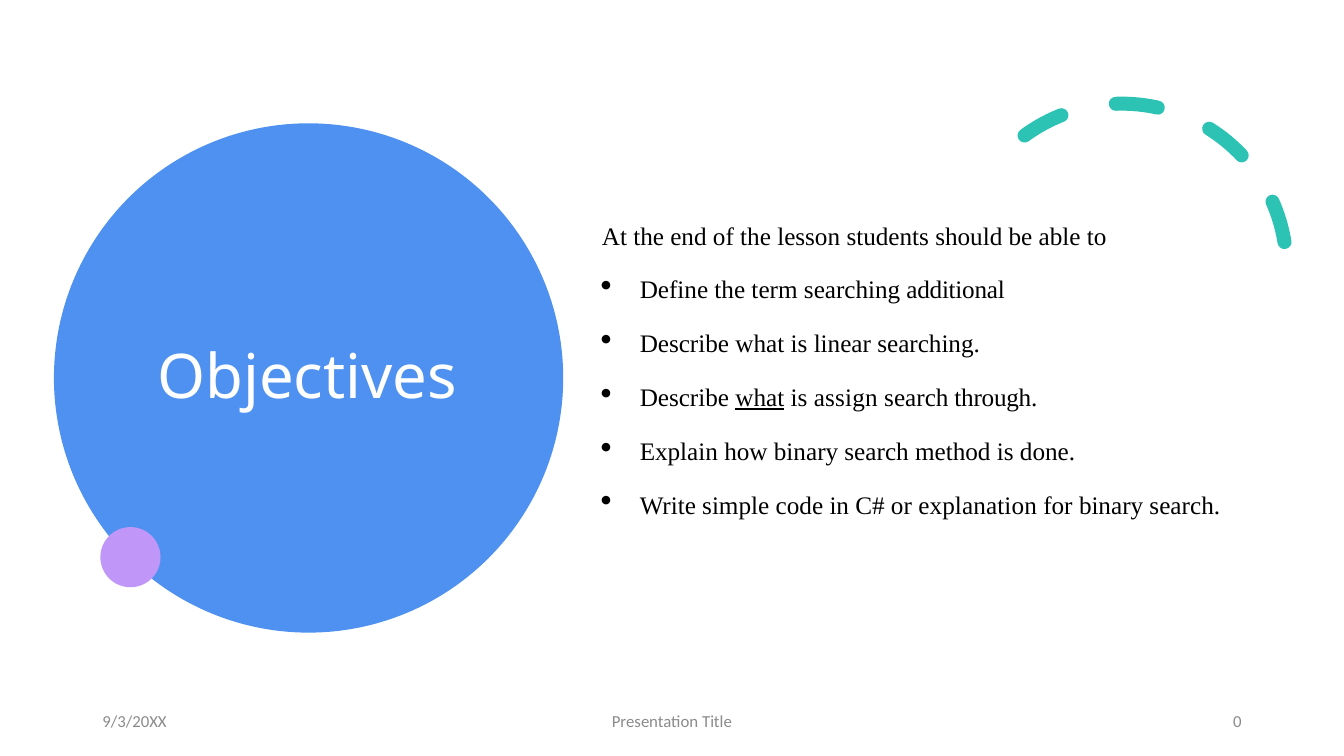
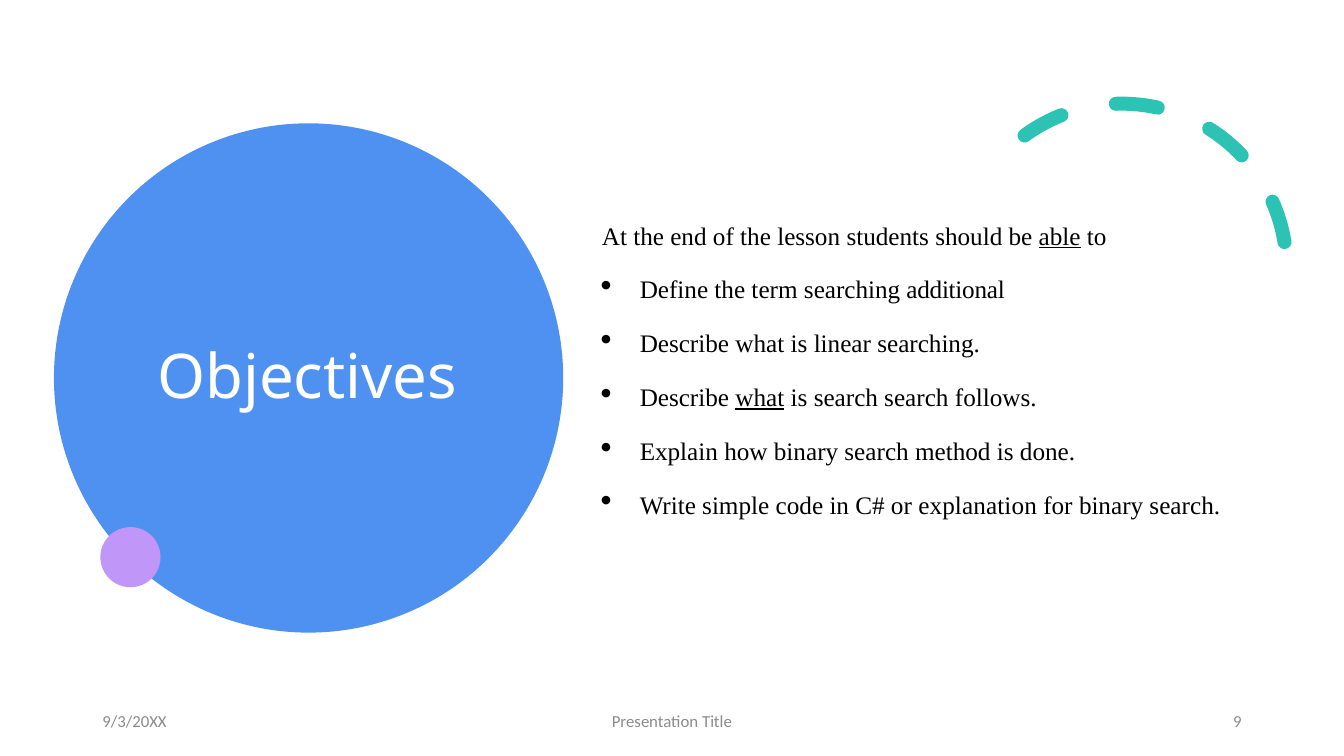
able underline: none -> present
is assign: assign -> search
through: through -> follows
0: 0 -> 9
